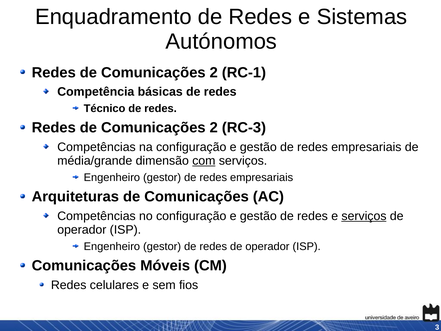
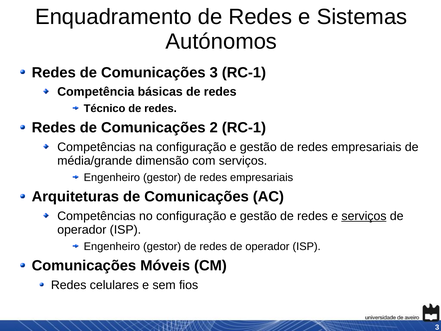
2 at (214, 72): 2 -> 3
2 RC-3: RC-3 -> RC-1
com underline: present -> none
